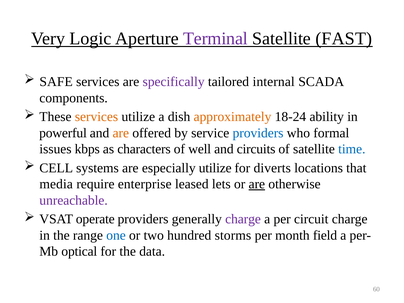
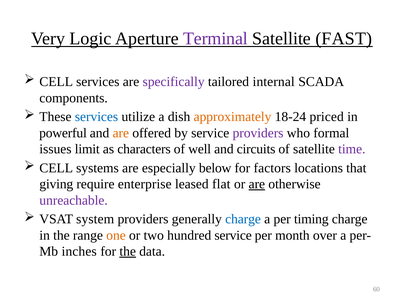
SAFE at (56, 82): SAFE -> CELL
services at (96, 117) colour: orange -> blue
ability: ability -> priced
providers at (258, 133) colour: blue -> purple
kbps: kbps -> limit
time colour: blue -> purple
especially utilize: utilize -> below
diverts: diverts -> factors
media: media -> giving
lets: lets -> flat
operate: operate -> system
charge at (243, 219) colour: purple -> blue
circuit: circuit -> timing
one colour: blue -> orange
hundred storms: storms -> service
field: field -> over
optical: optical -> inches
the at (128, 251) underline: none -> present
